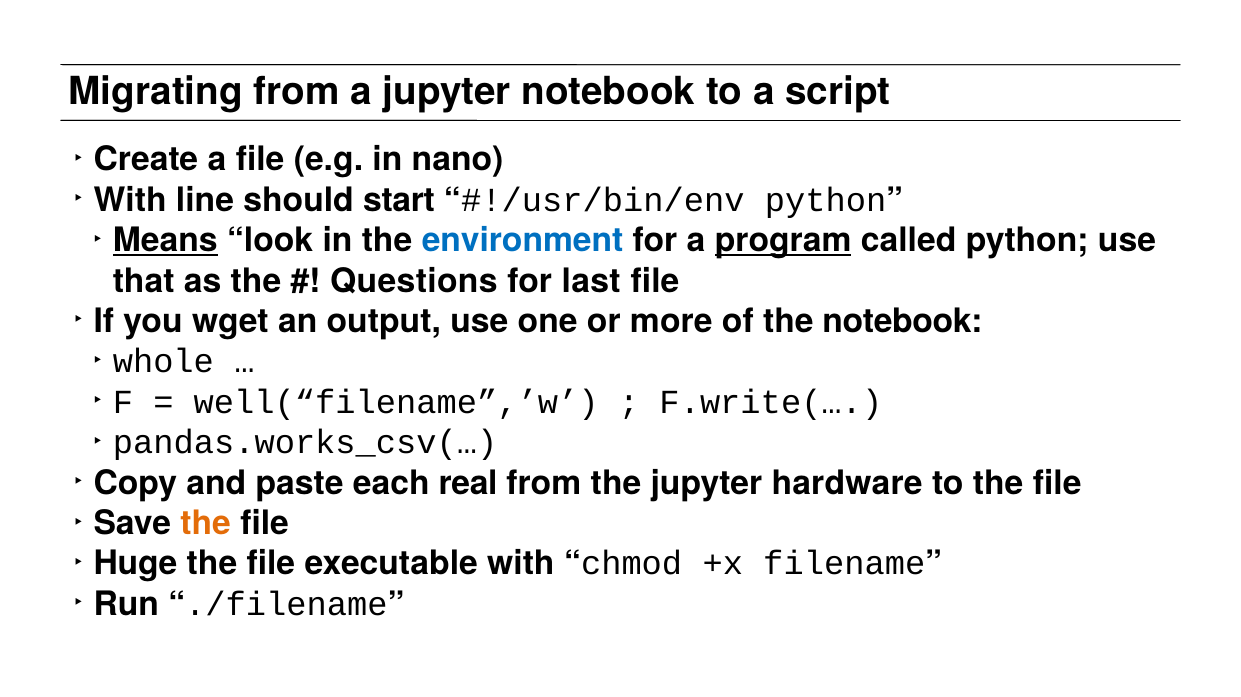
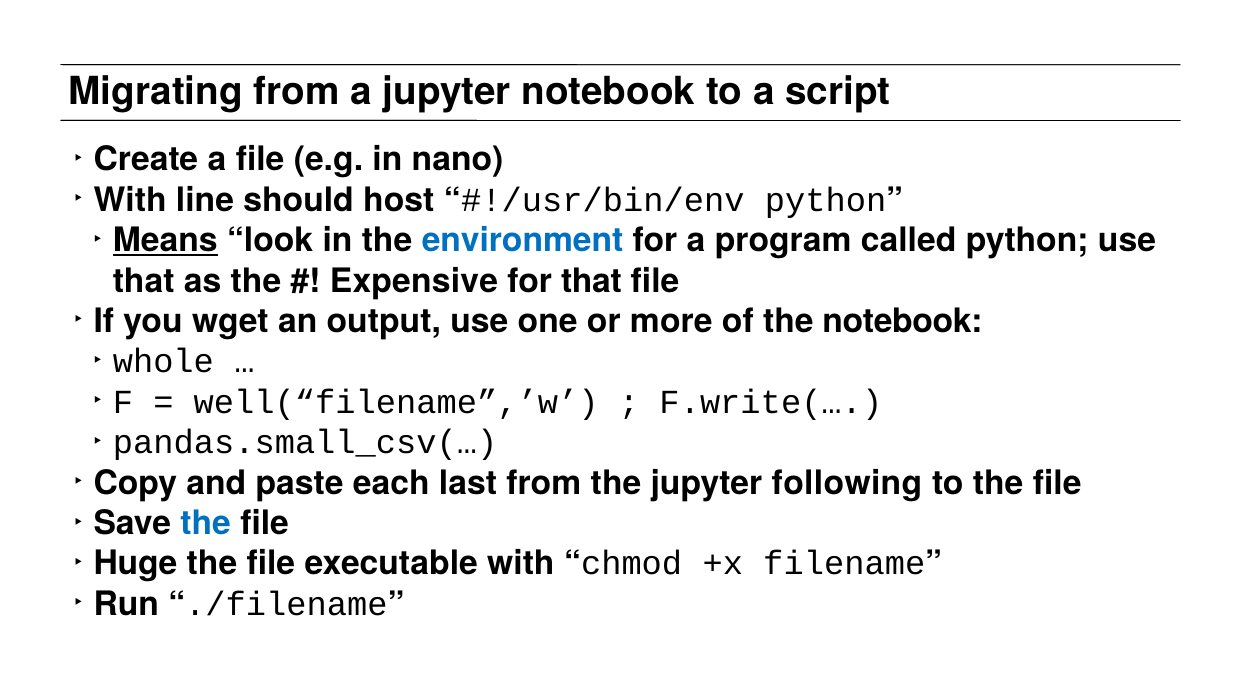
start: start -> host
program underline: present -> none
Questions: Questions -> Expensive
for last: last -> that
pandas.works_csv(…: pandas.works_csv(… -> pandas.small_csv(…
real: real -> last
hardware: hardware -> following
the at (206, 523) colour: orange -> blue
